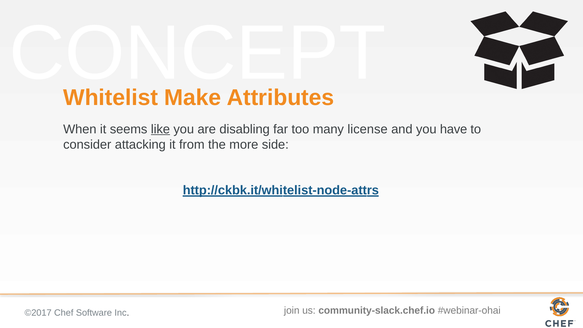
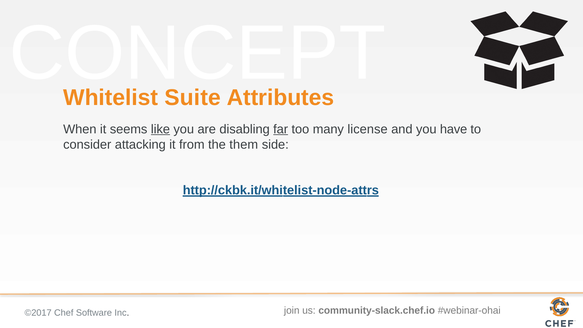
Make: Make -> Suite
far underline: none -> present
more: more -> them
